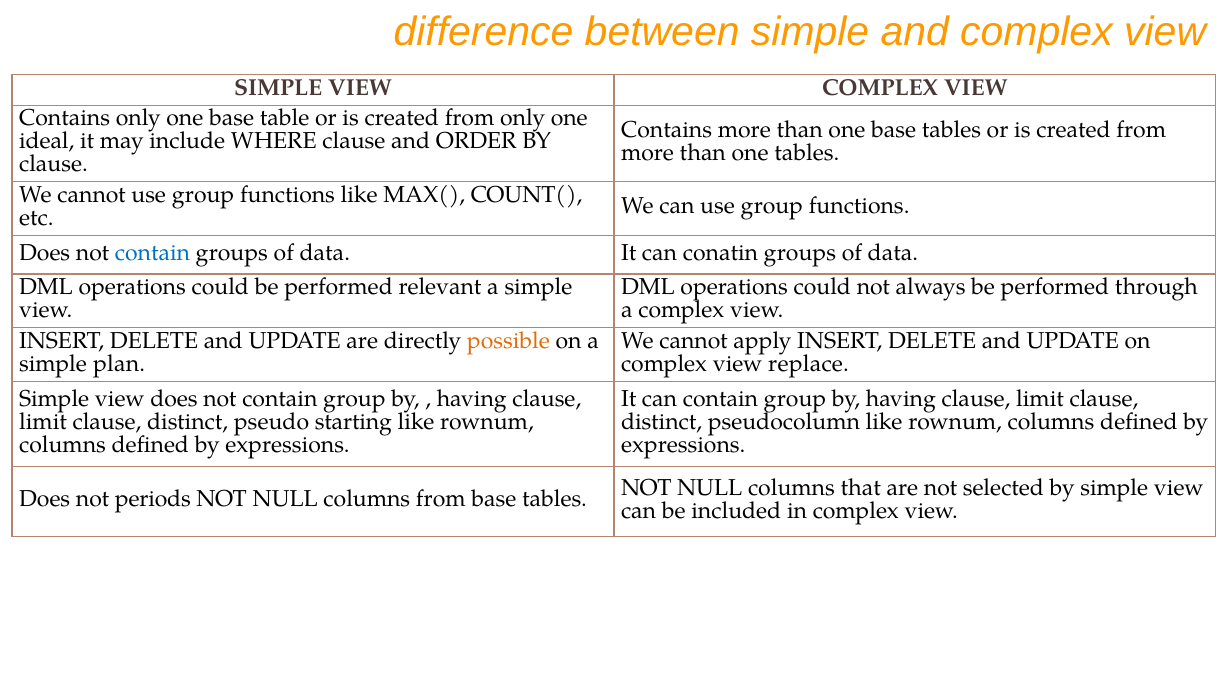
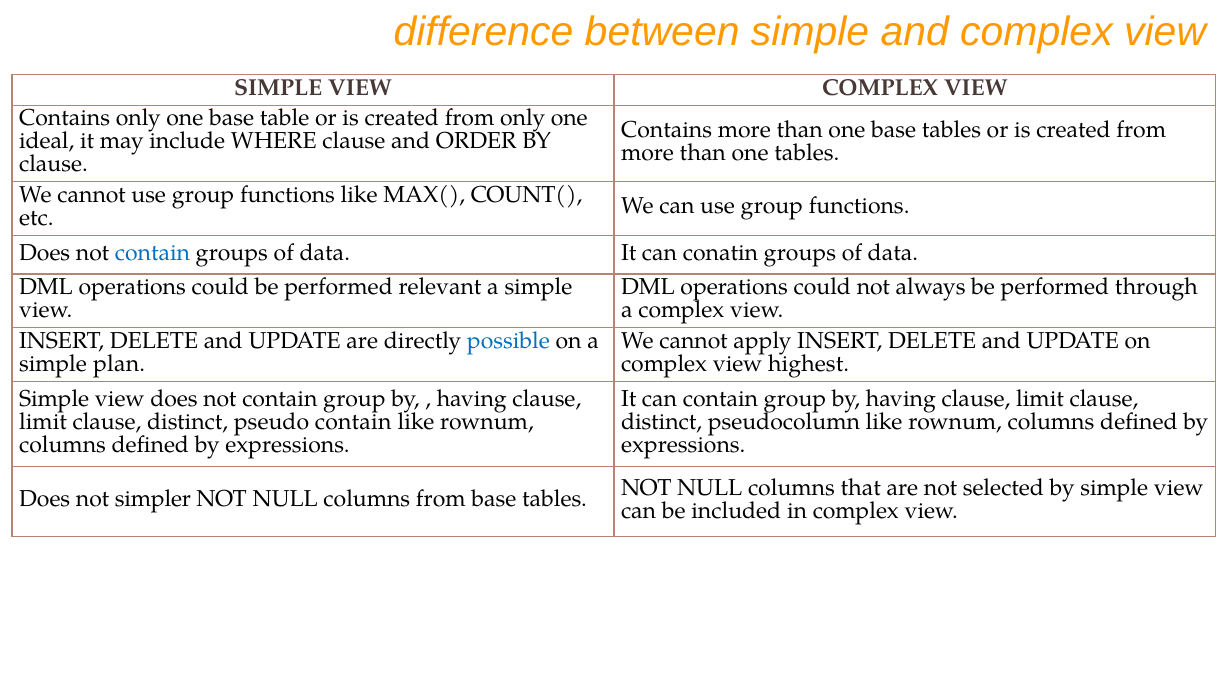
possible colour: orange -> blue
replace: replace -> highest
pseudo starting: starting -> contain
periods: periods -> simpler
